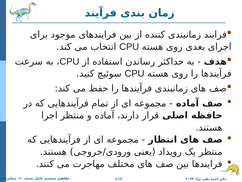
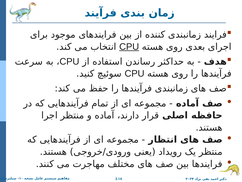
CPU at (129, 47) underline: none -> present
